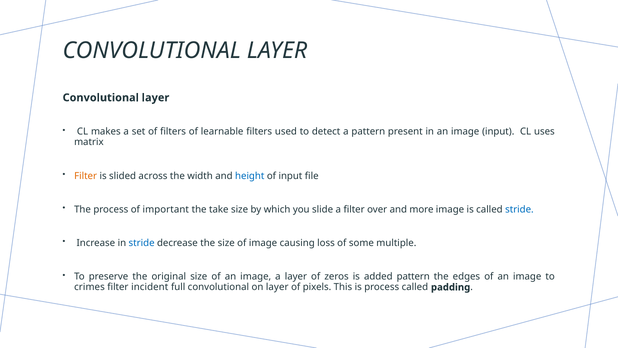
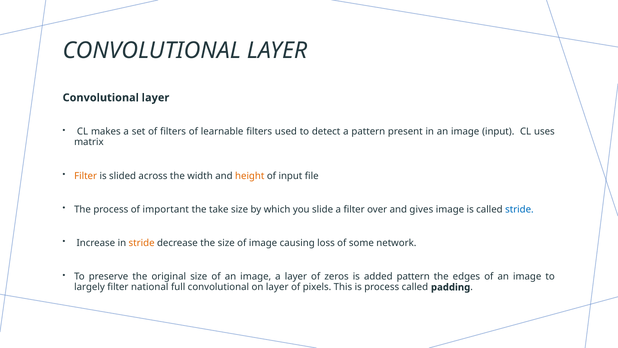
height colour: blue -> orange
more: more -> gives
stride at (142, 243) colour: blue -> orange
multiple: multiple -> network
crimes: crimes -> largely
incident: incident -> national
